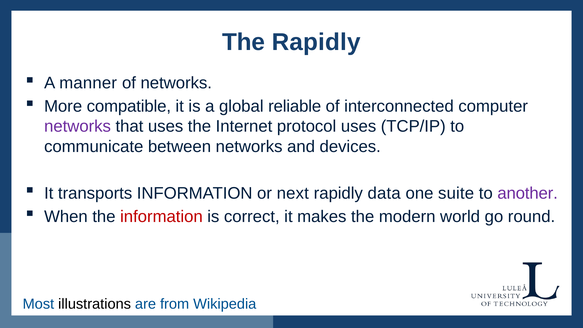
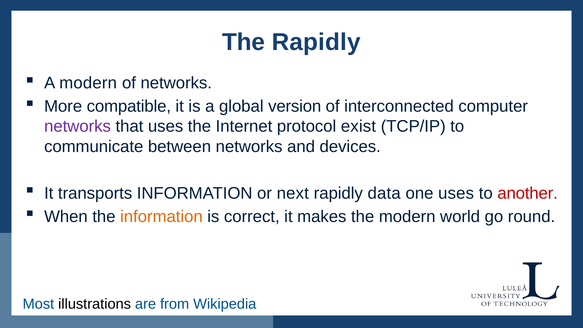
A manner: manner -> modern
reliable: reliable -> version
protocol uses: uses -> exist
one suite: suite -> uses
another colour: purple -> red
information at (161, 217) colour: red -> orange
